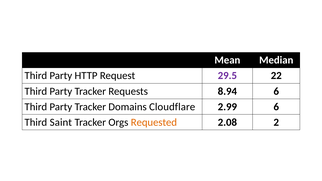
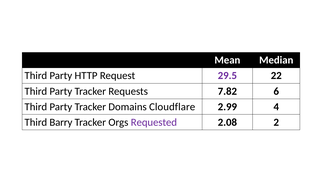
8.94: 8.94 -> 7.82
2.99 6: 6 -> 4
Saint: Saint -> Barry
Requested colour: orange -> purple
